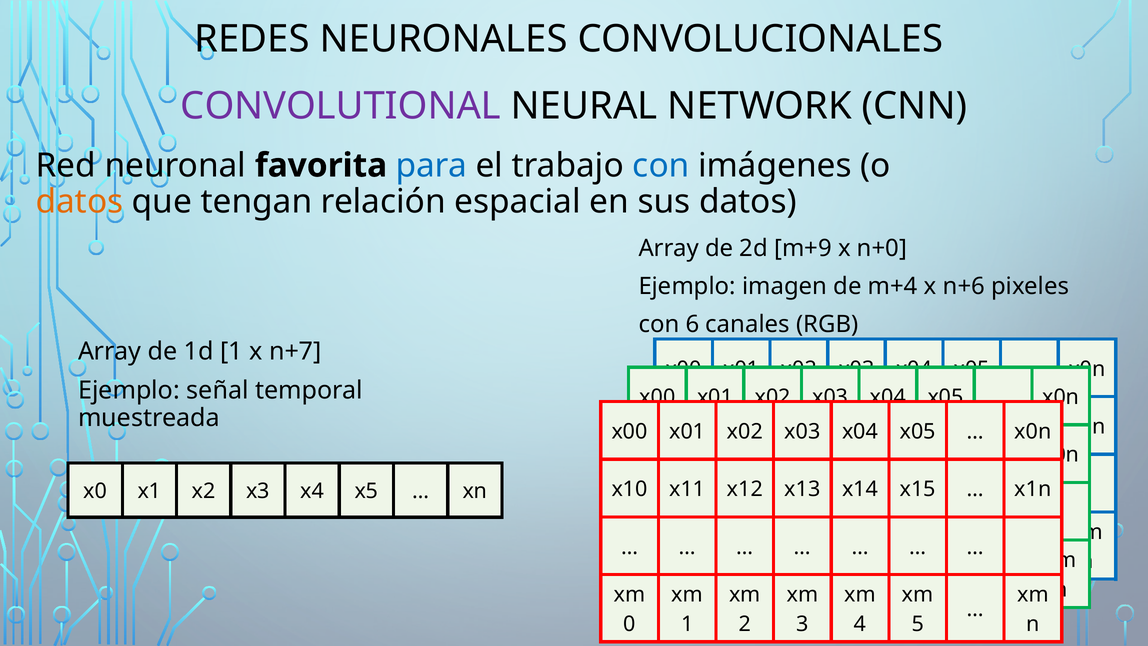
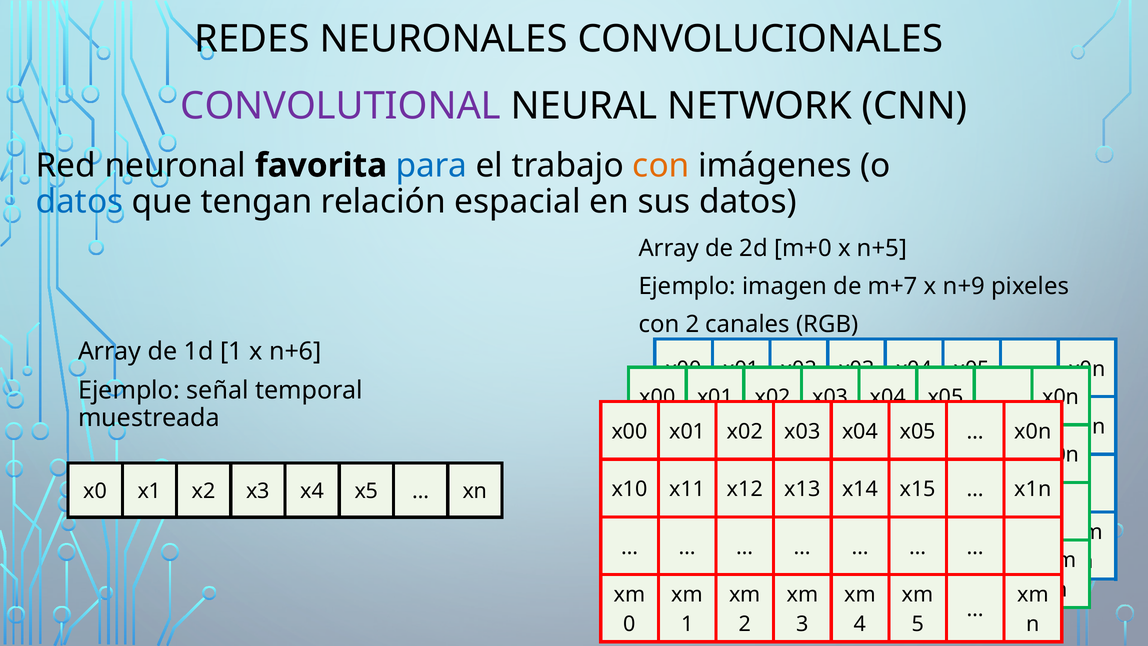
con at (661, 165) colour: blue -> orange
datos at (80, 202) colour: orange -> blue
m+9: m+9 -> m+0
n+0: n+0 -> n+5
m+4: m+4 -> m+7
n+6: n+6 -> n+9
con 6: 6 -> 2
n+7: n+7 -> n+6
